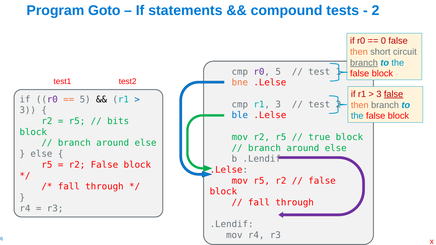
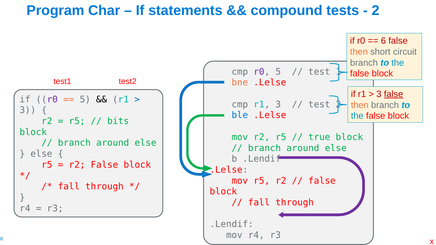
Goto: Goto -> Char
0: 0 -> 6
branch at (364, 63) underline: present -> none
